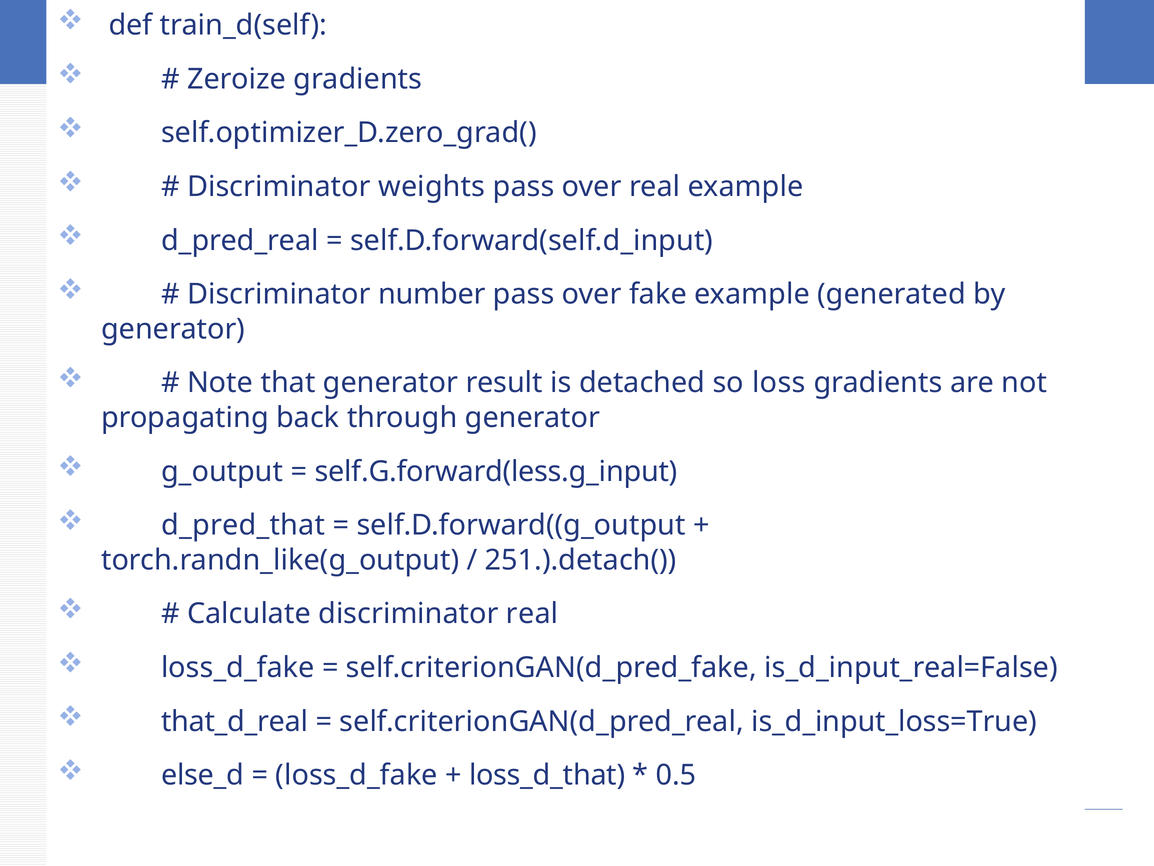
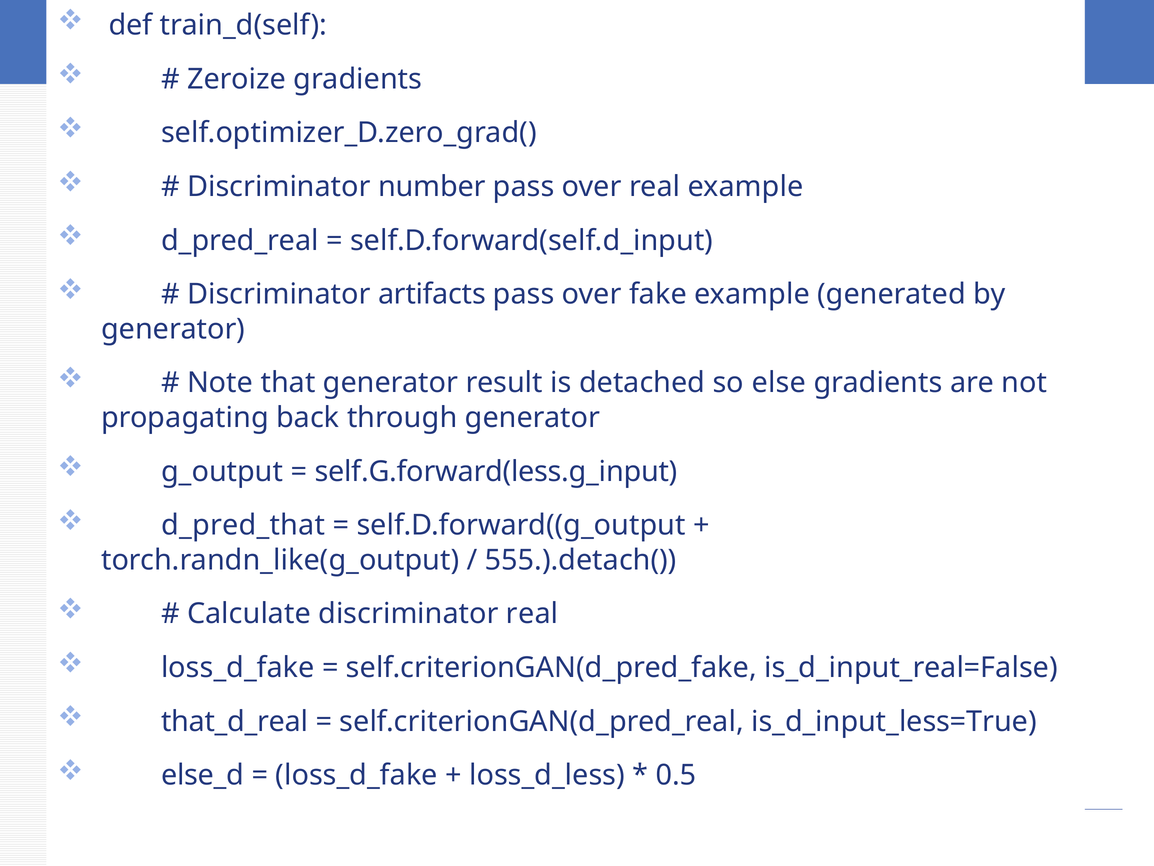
weights: weights -> number
number: number -> artifacts
loss: loss -> else
251.).detach(: 251.).detach( -> 555.).detach(
is_d_input_loss=True: is_d_input_loss=True -> is_d_input_less=True
loss_d_that: loss_d_that -> loss_d_less
